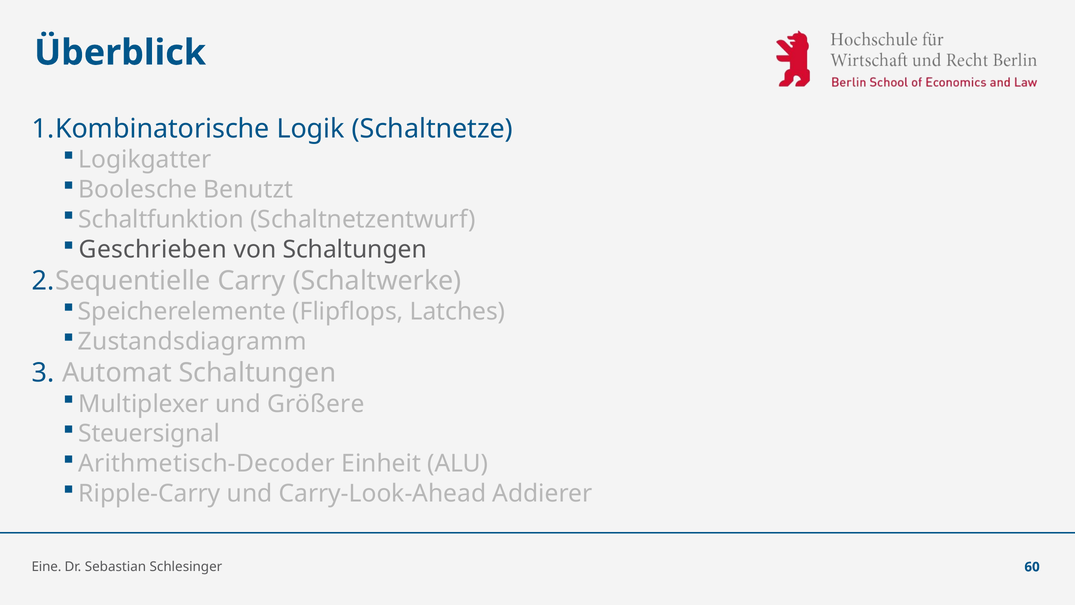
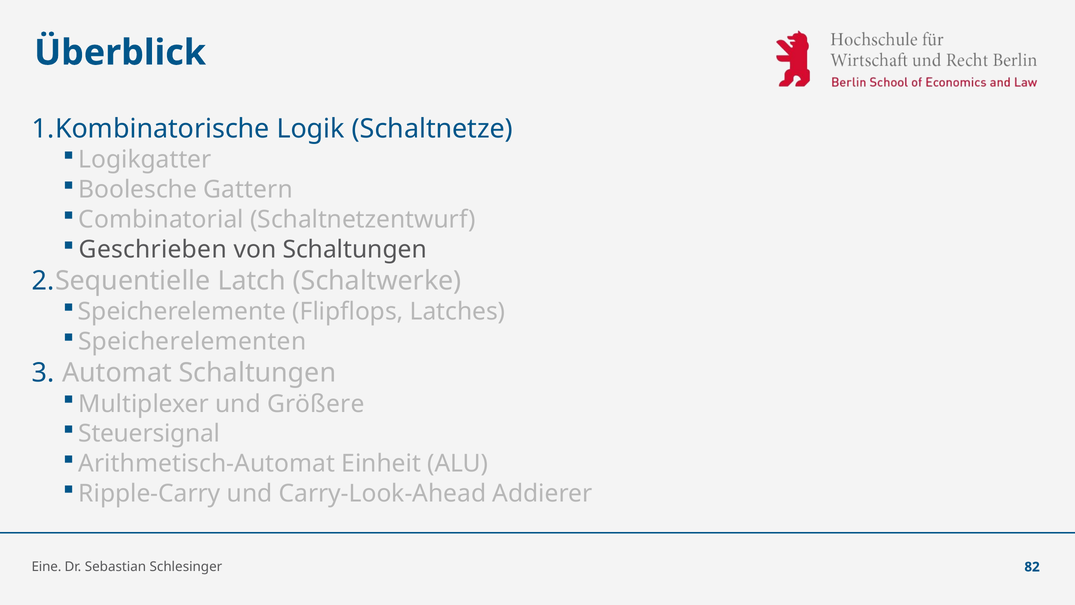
Benutzt: Benutzt -> Gattern
Schaltfunktion: Schaltfunktion -> Combinatorial
Carry: Carry -> Latch
Zustandsdiagramm: Zustandsdiagramm -> Speicherelementen
Arithmetisch-Decoder: Arithmetisch-Decoder -> Arithmetisch-Automat
60: 60 -> 82
